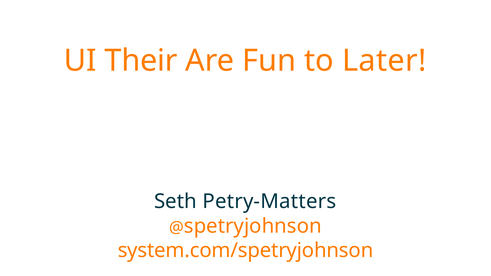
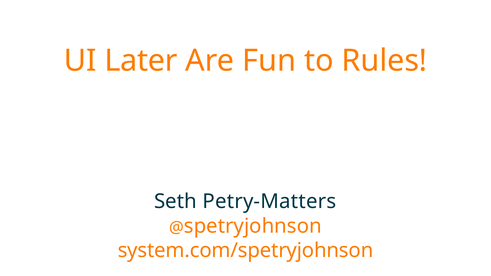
Their: Their -> Later
Later: Later -> Rules
